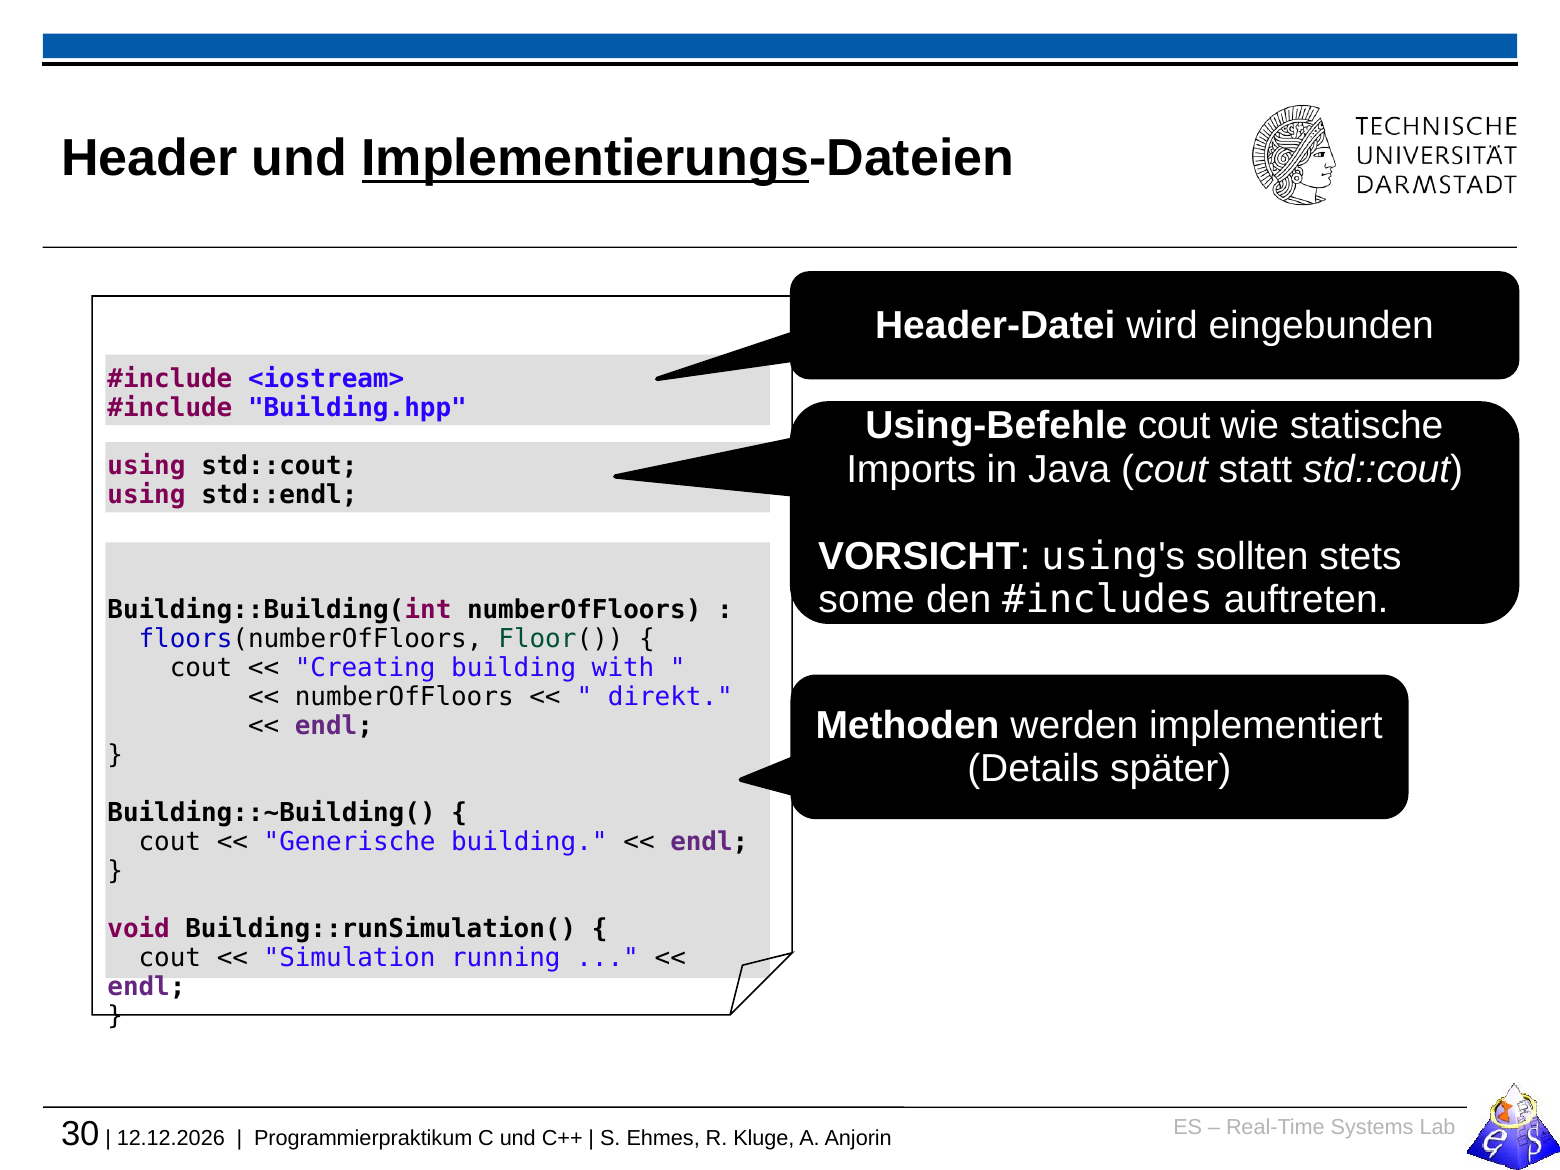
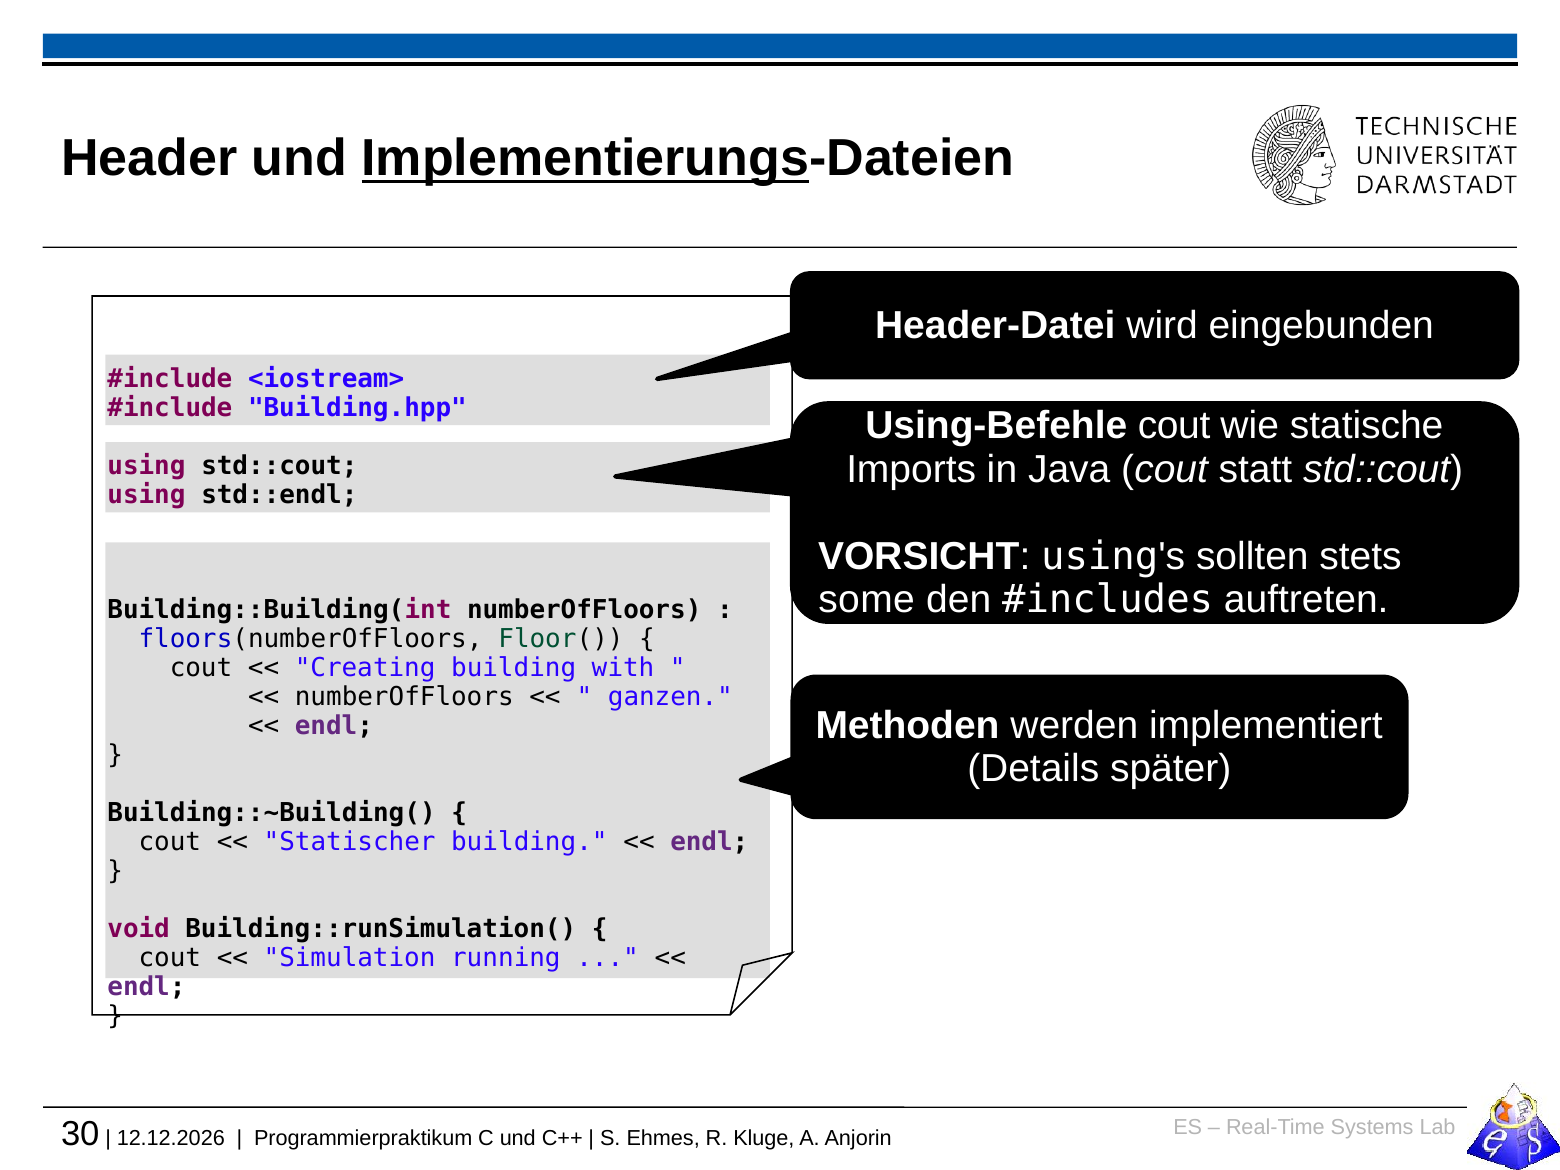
direkt: direkt -> ganzen
Generische: Generische -> Statischer
